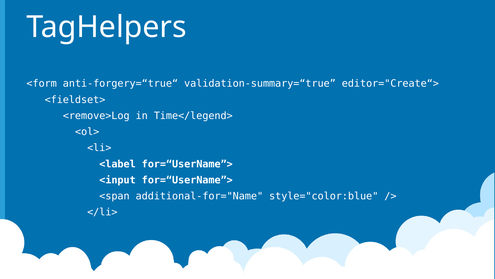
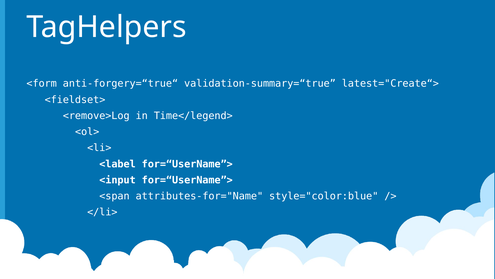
editor="Create“>: editor="Create“> -> latest="Create“>
additional-for="Name: additional-for="Name -> attributes-for="Name
